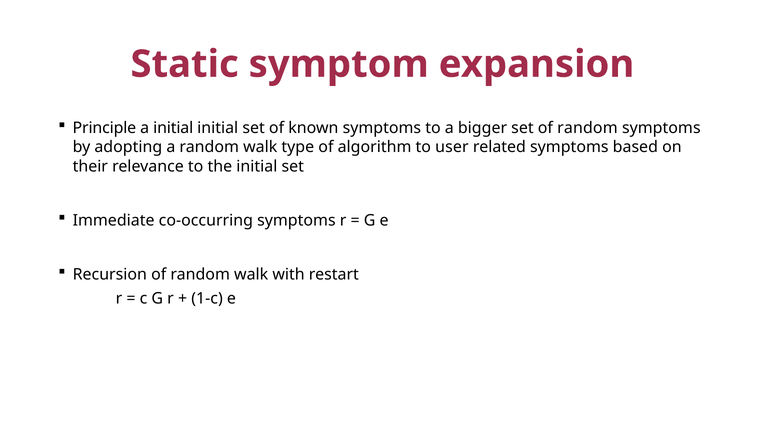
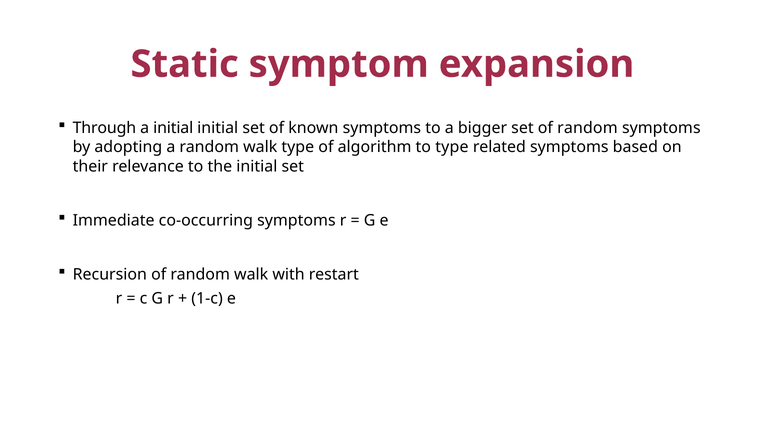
Principle: Principle -> Through
to user: user -> type
